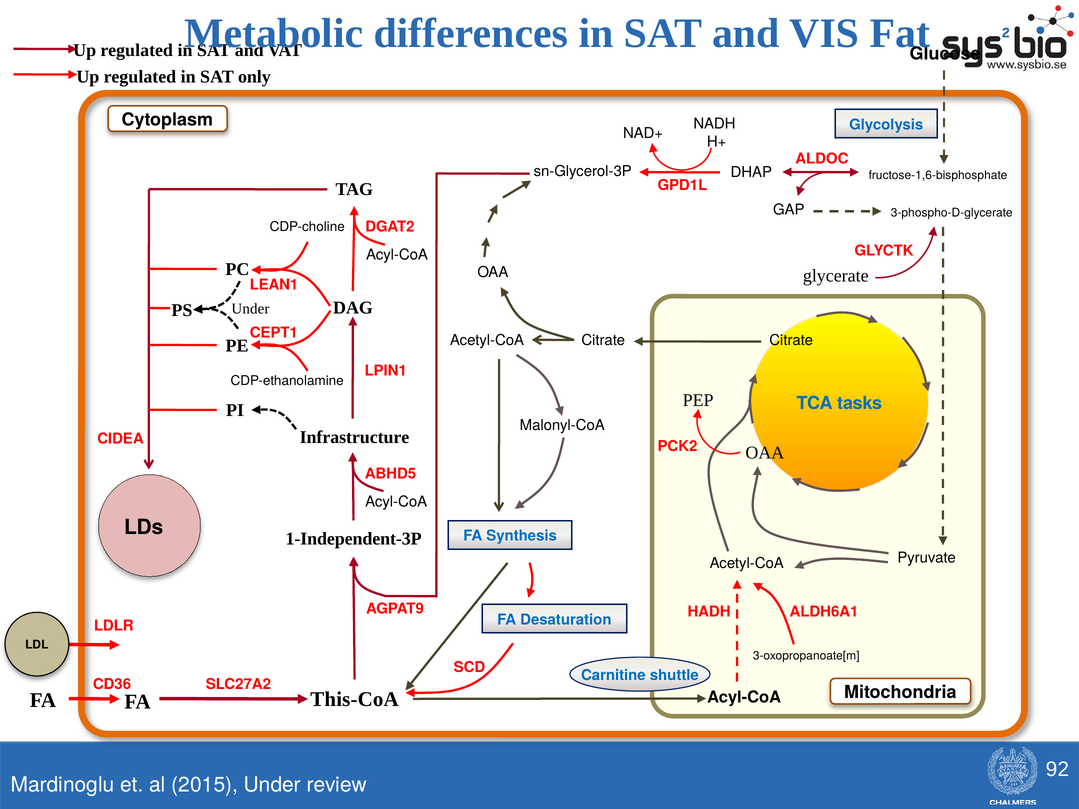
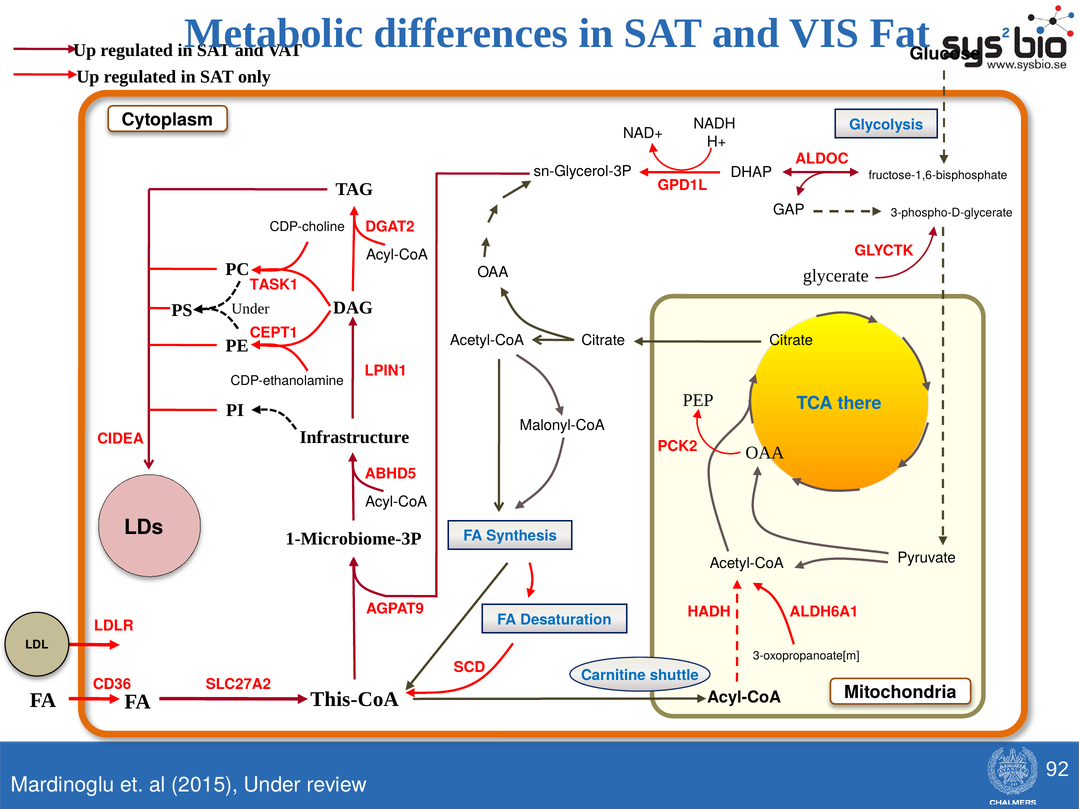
LEAN1: LEAN1 -> TASK1
tasks: tasks -> there
1-Independent-3P: 1-Independent-3P -> 1-Microbiome-3P
